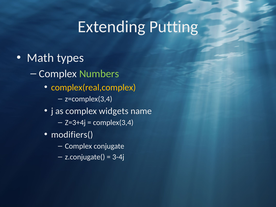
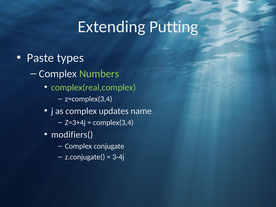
Math: Math -> Paste
complex(real,complex colour: yellow -> light green
widgets: widgets -> updates
